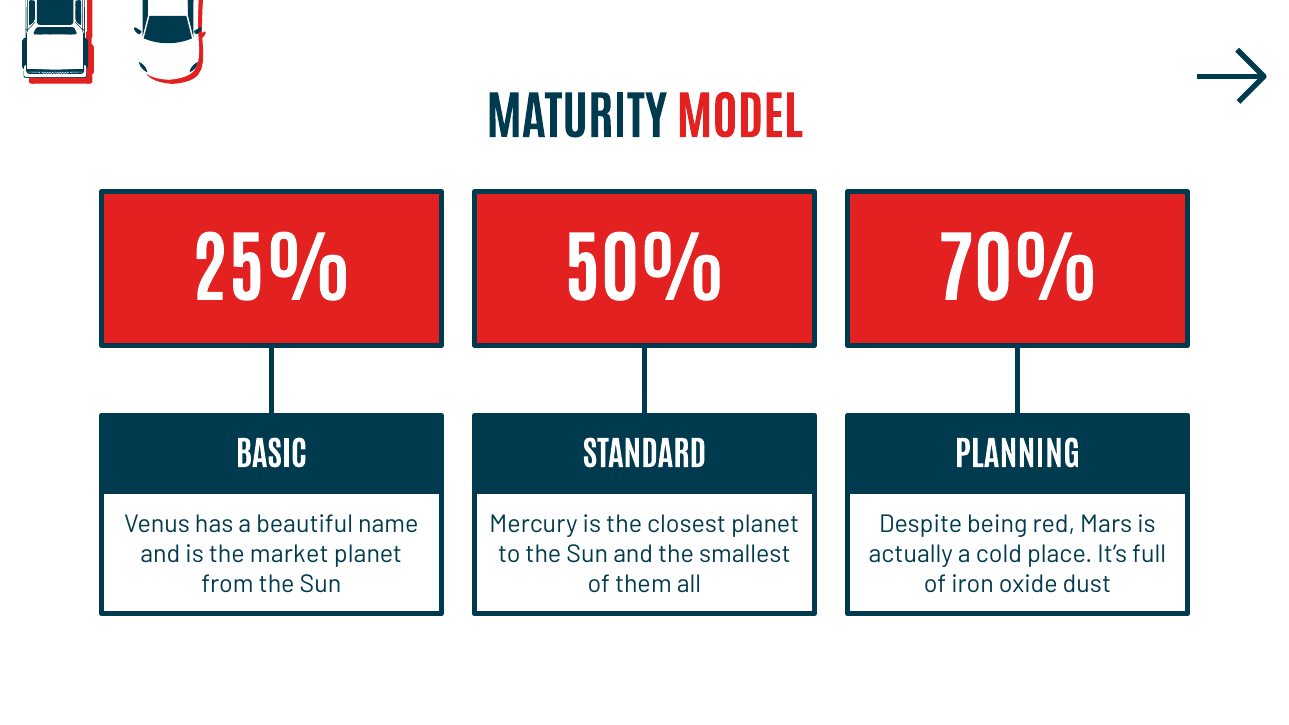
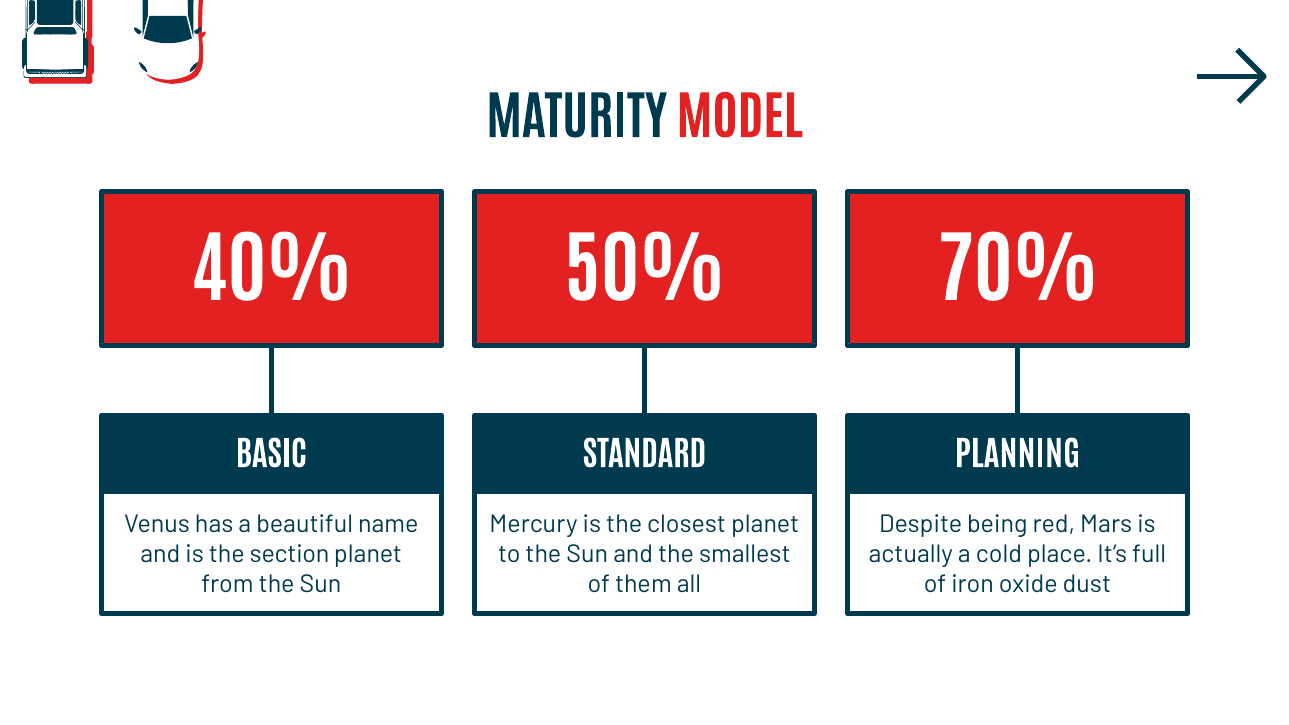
25%: 25% -> 40%
market: market -> section
